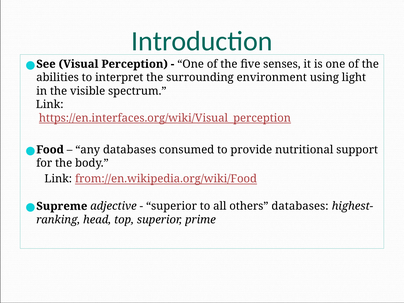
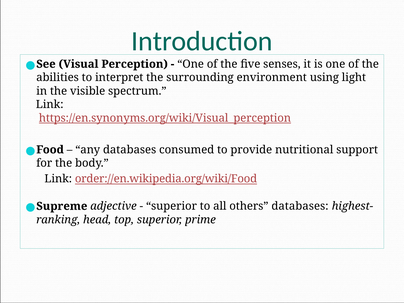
https://en.interfaces.org/wiki/Visual_perception: https://en.interfaces.org/wiki/Visual_perception -> https://en.synonyms.org/wiki/Visual_perception
from://en.wikipedia.org/wiki/Food: from://en.wikipedia.org/wiki/Food -> order://en.wikipedia.org/wiki/Food
